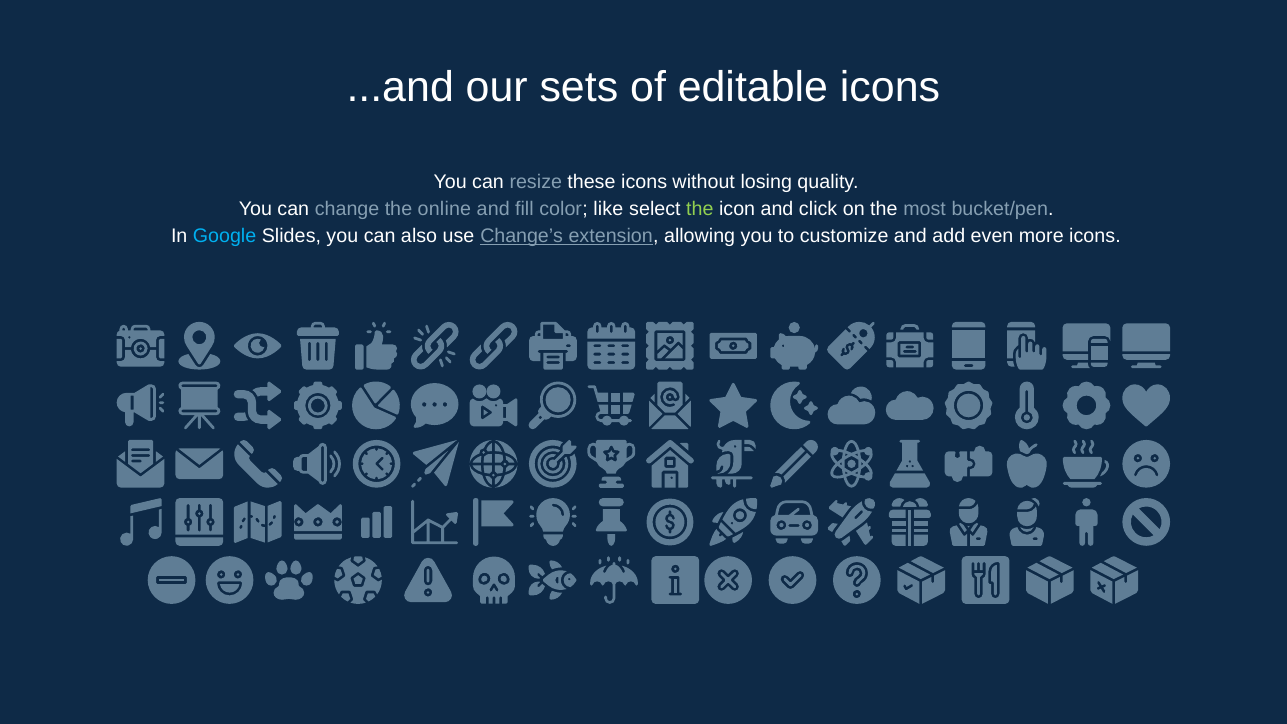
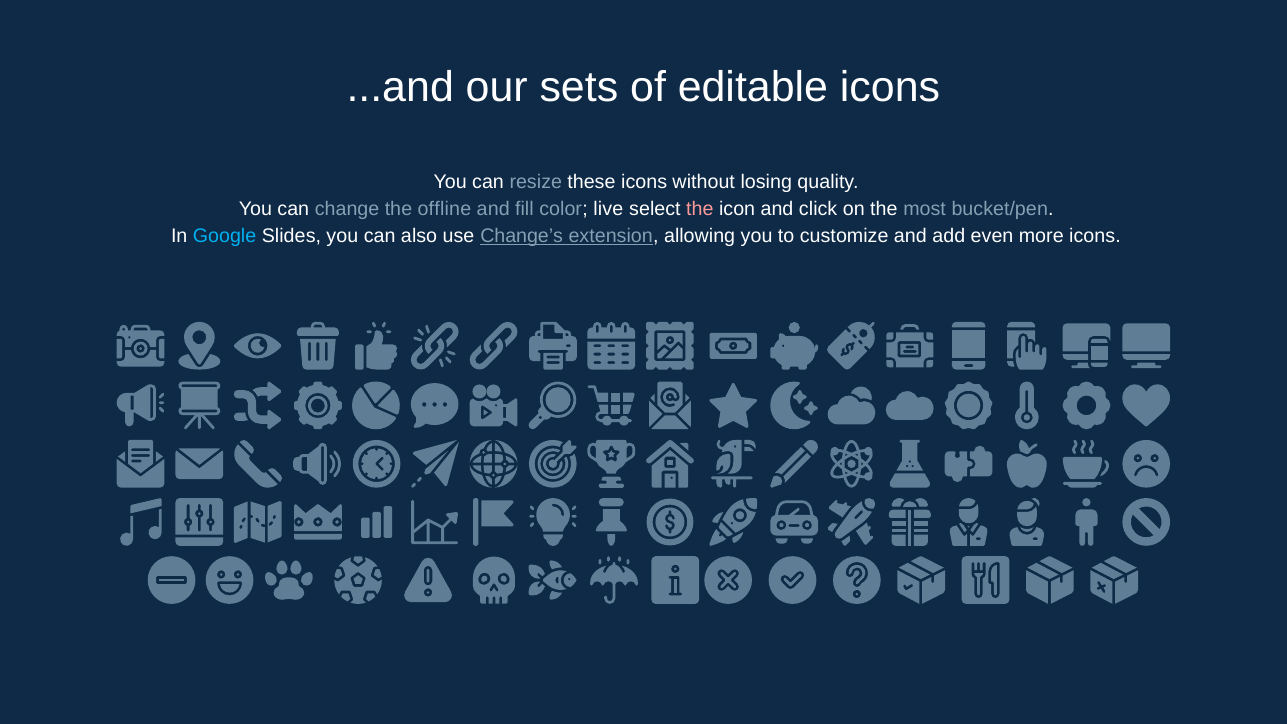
online: online -> offline
like: like -> live
the at (700, 209) colour: light green -> pink
